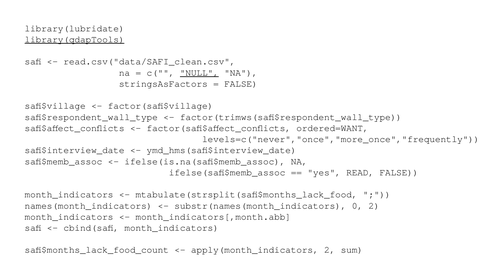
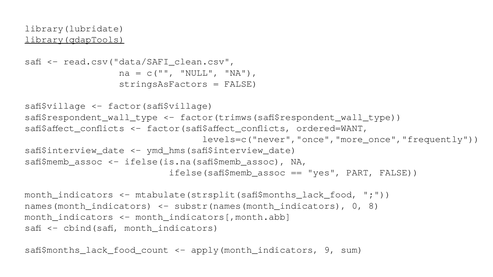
NULL underline: present -> none
READ: READ -> PART
0 2: 2 -> 8
apply(month_indicators 2: 2 -> 9
